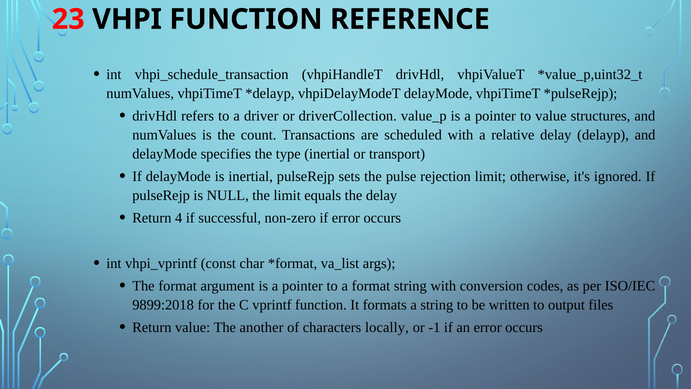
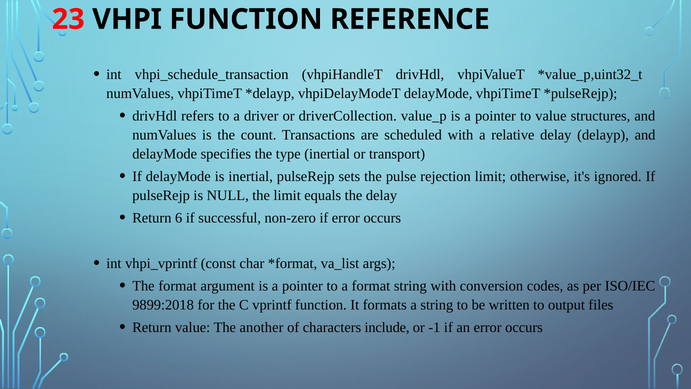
4: 4 -> 6
locally: locally -> include
